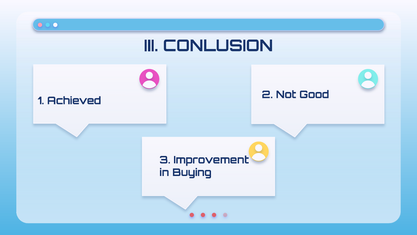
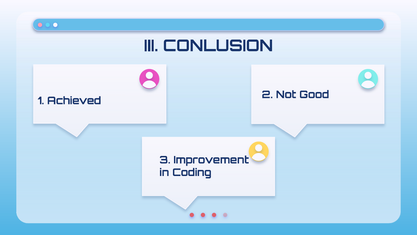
Buying: Buying -> Coding
